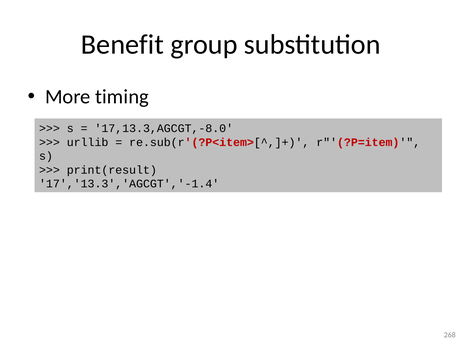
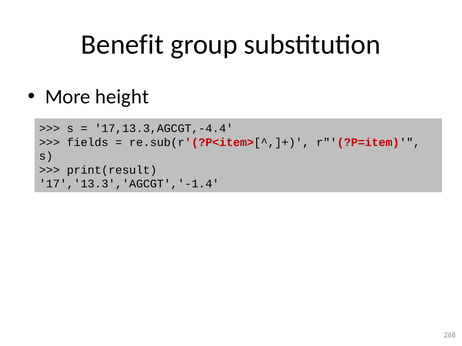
timing: timing -> height
17,13.3,AGCGT,-8.0: 17,13.3,AGCGT,-8.0 -> 17,13.3,AGCGT,-4.4
urllib: urllib -> fields
